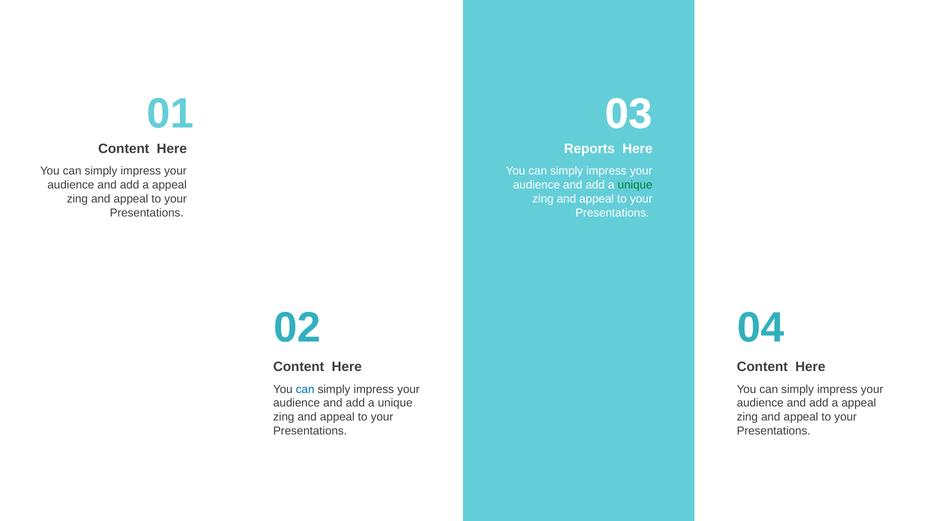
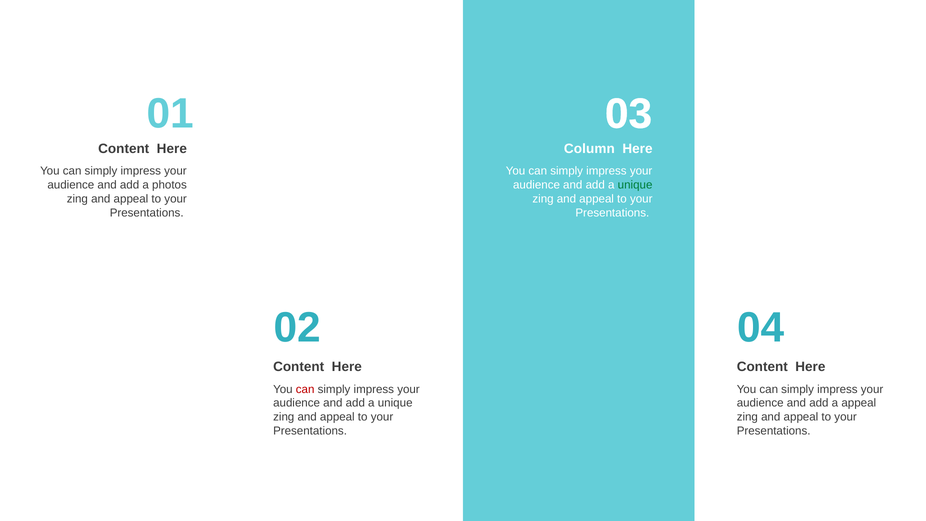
Reports: Reports -> Column
appeal at (169, 185): appeal -> photos
can at (305, 389) colour: blue -> red
